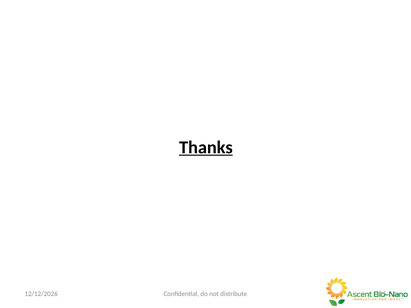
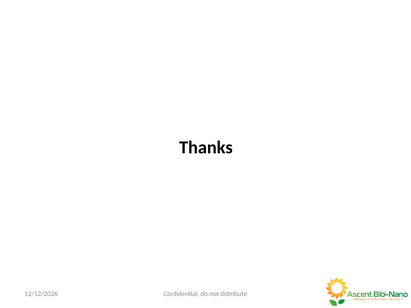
Thanks underline: present -> none
